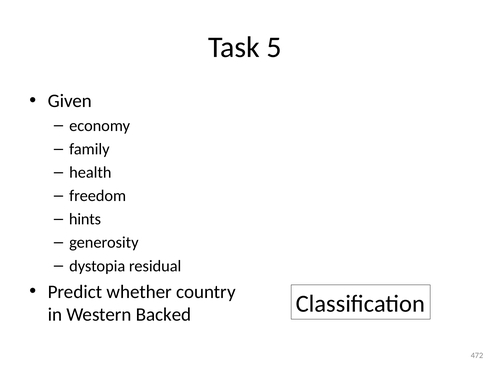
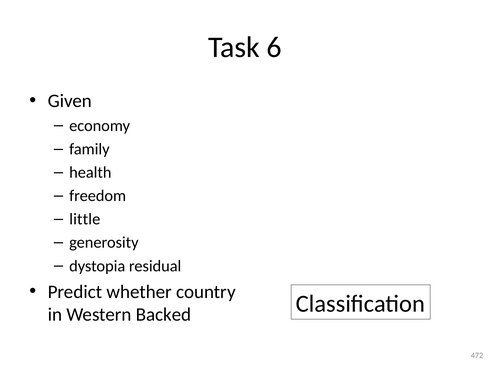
5: 5 -> 6
hints: hints -> little
